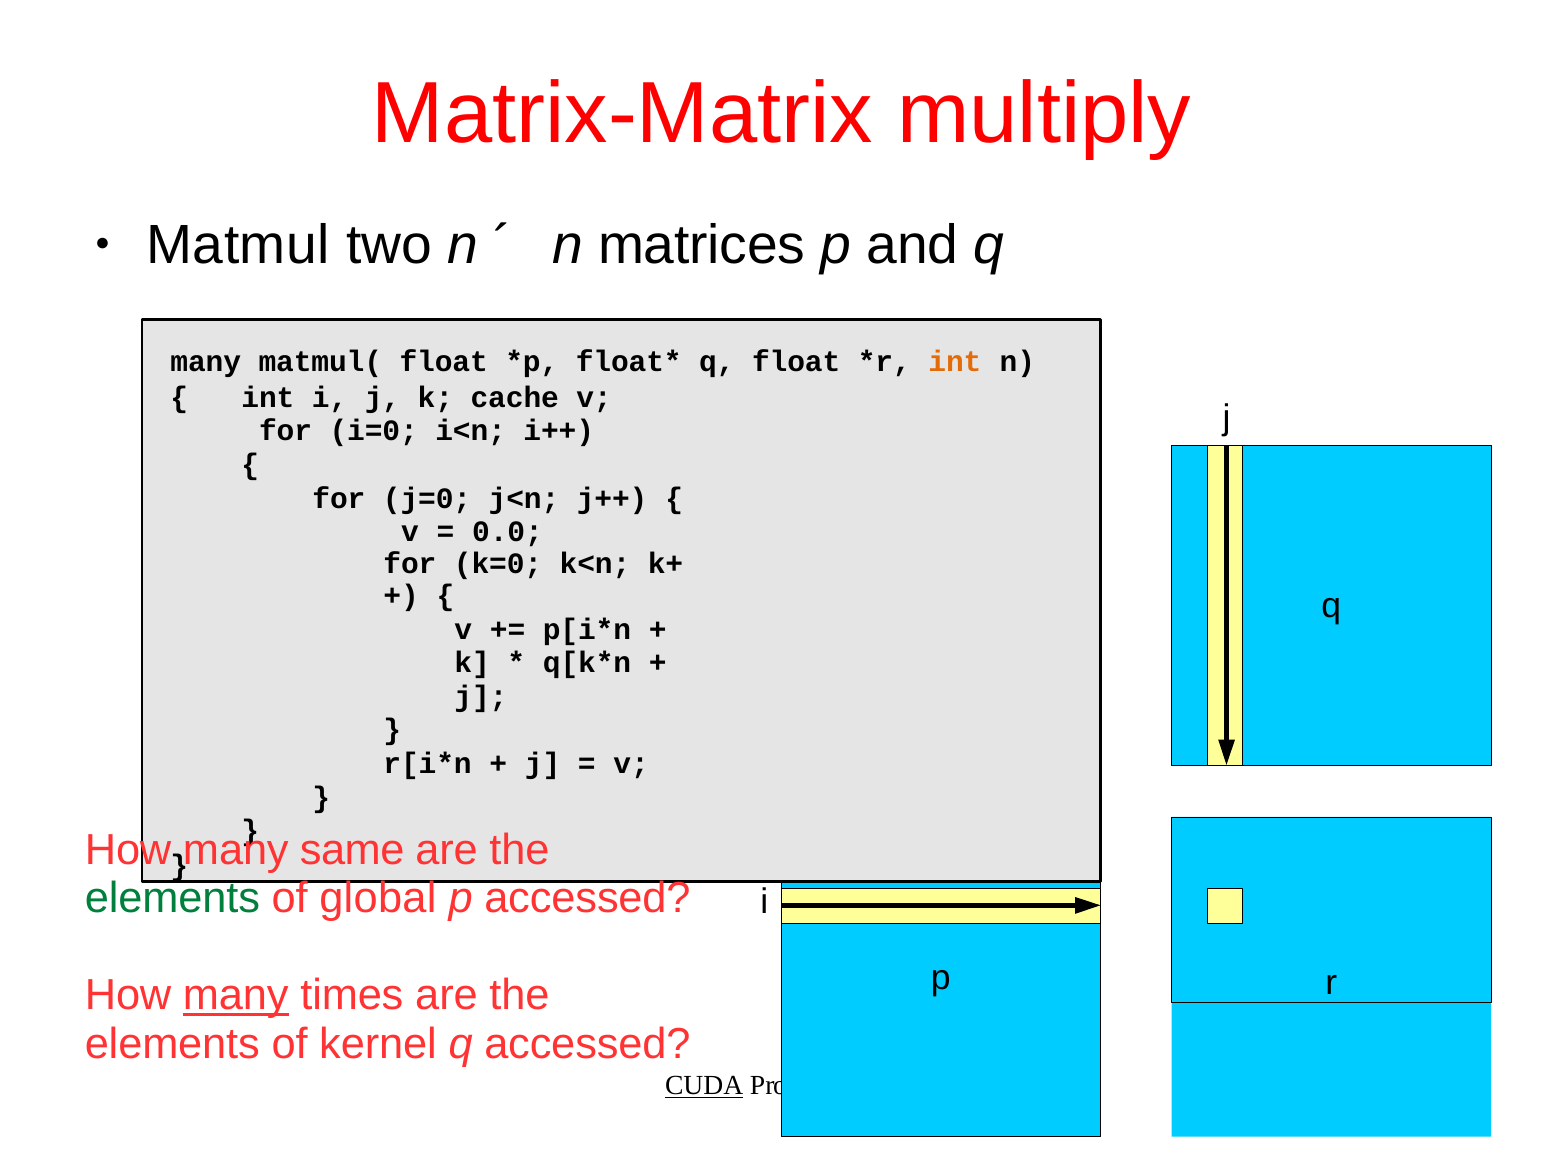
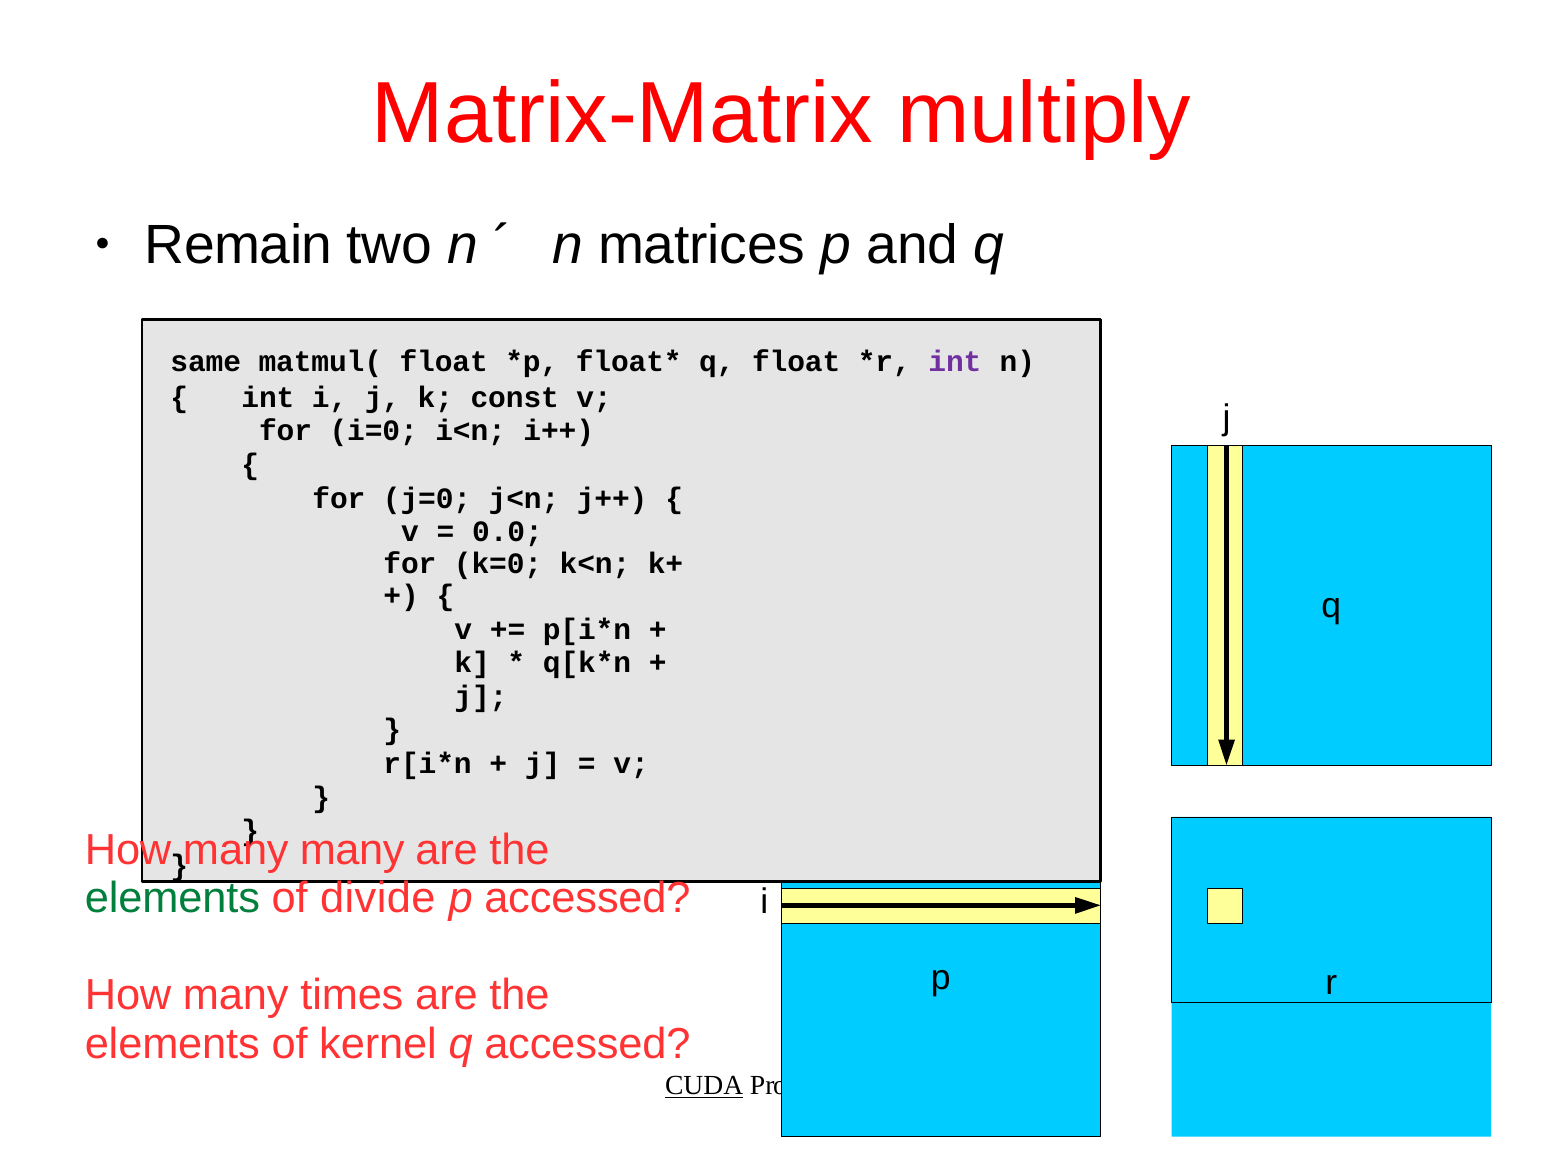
Matmul: Matmul -> Remain
many at (206, 362): many -> same
int at (955, 362) colour: orange -> purple
cache: cache -> const
same at (352, 850): same -> many
global: global -> divide
many at (236, 995) underline: present -> none
